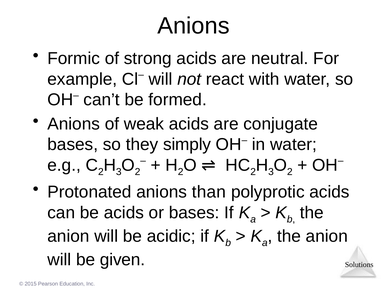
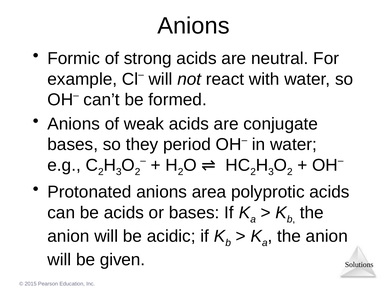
simply: simply -> period
than: than -> area
